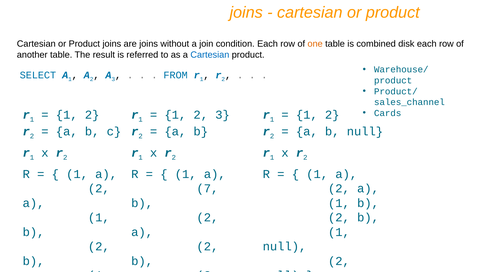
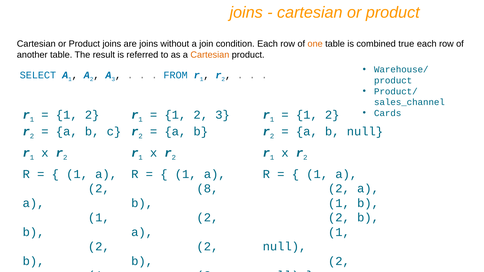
disk: disk -> true
Cartesian at (210, 55) colour: blue -> orange
7: 7 -> 8
